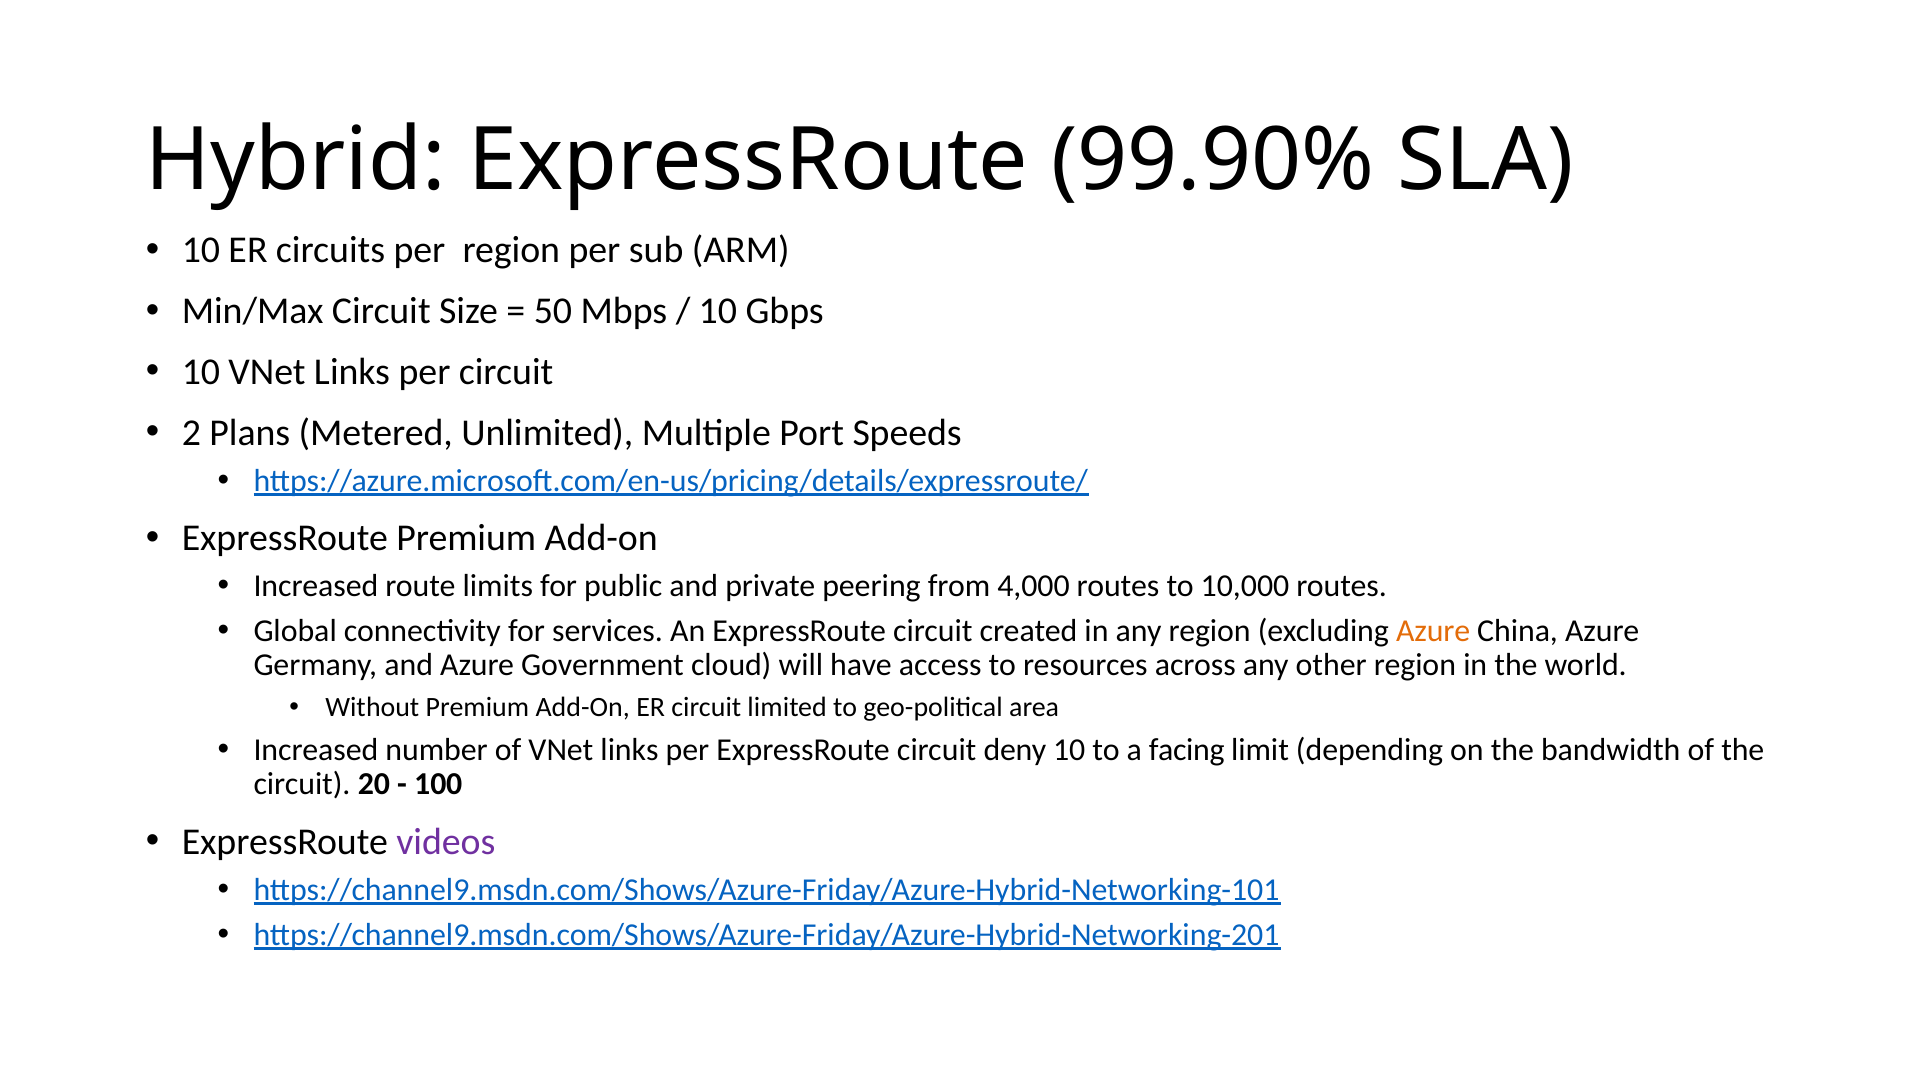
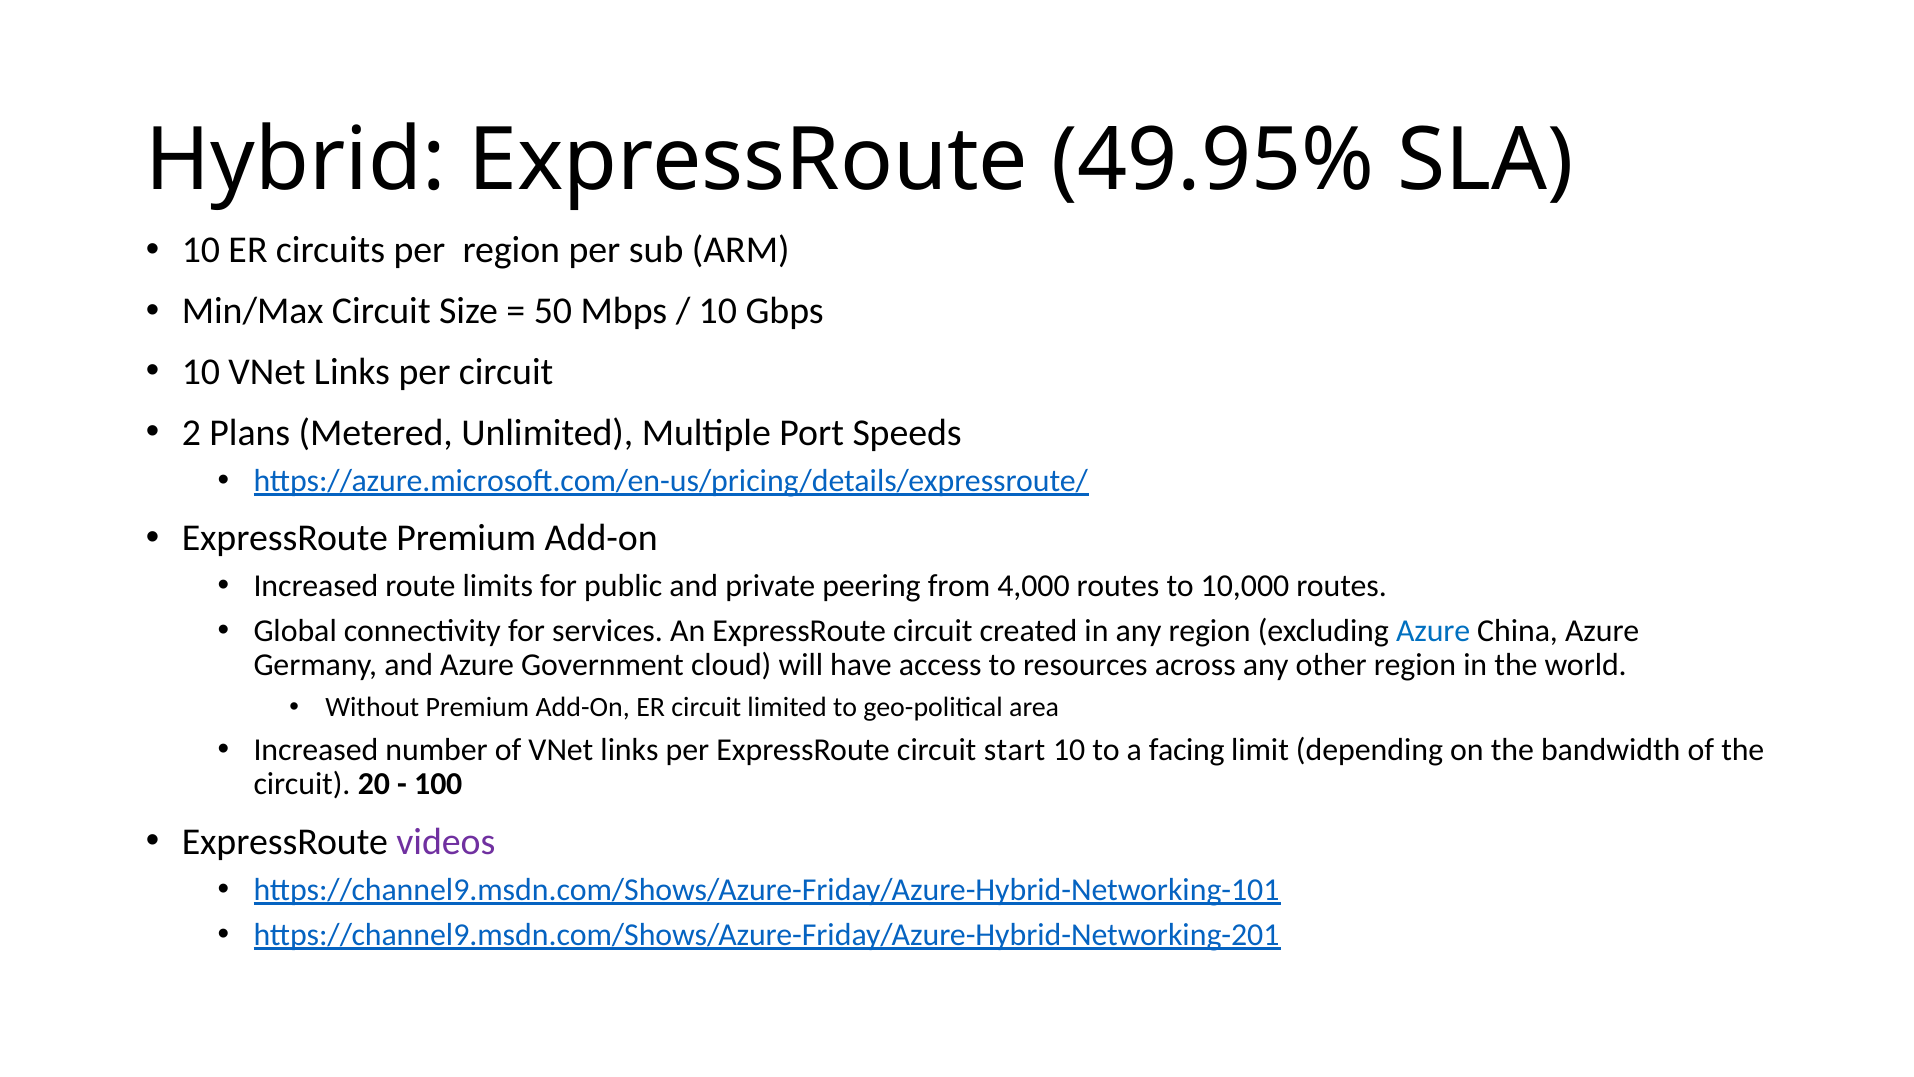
99.90%: 99.90% -> 49.95%
Azure at (1433, 630) colour: orange -> blue
deny: deny -> start
